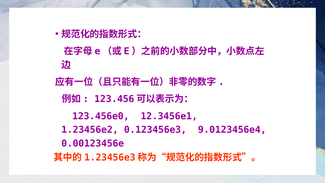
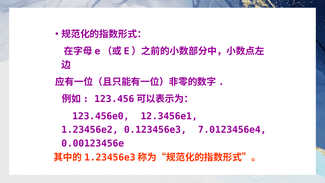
9.0123456e4: 9.0123456e4 -> 7.0123456e4
